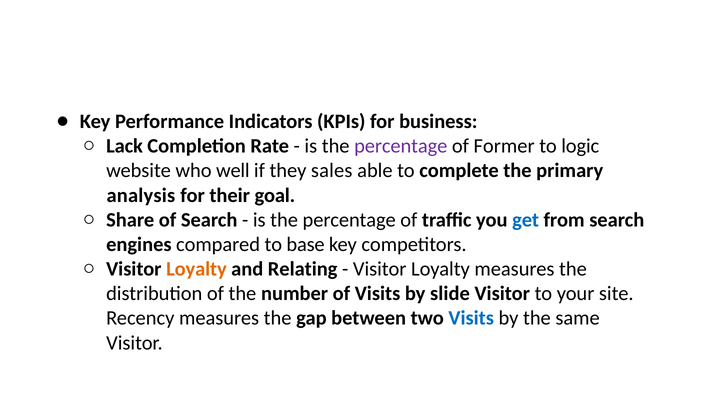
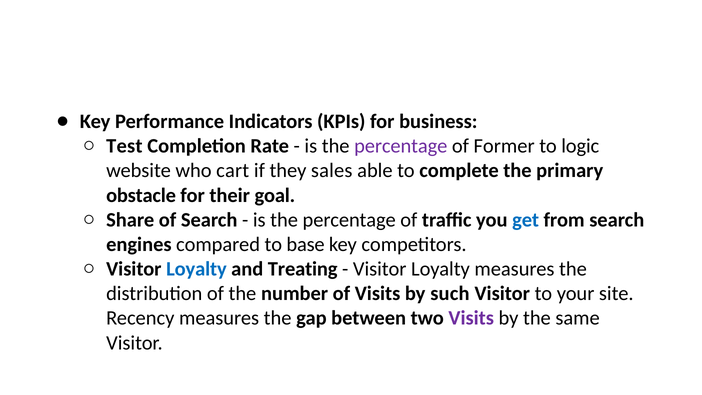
Lack: Lack -> Test
well: well -> cart
analysis: analysis -> obstacle
Loyalty at (196, 269) colour: orange -> blue
Relating: Relating -> Treating
slide: slide -> such
Visits at (471, 318) colour: blue -> purple
